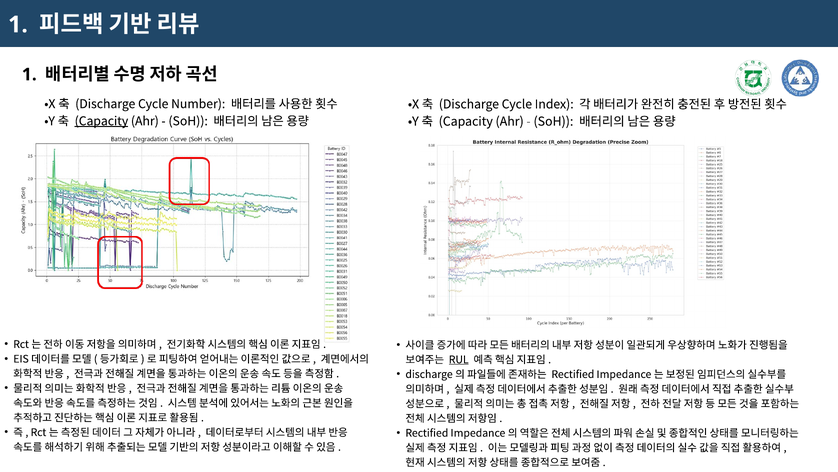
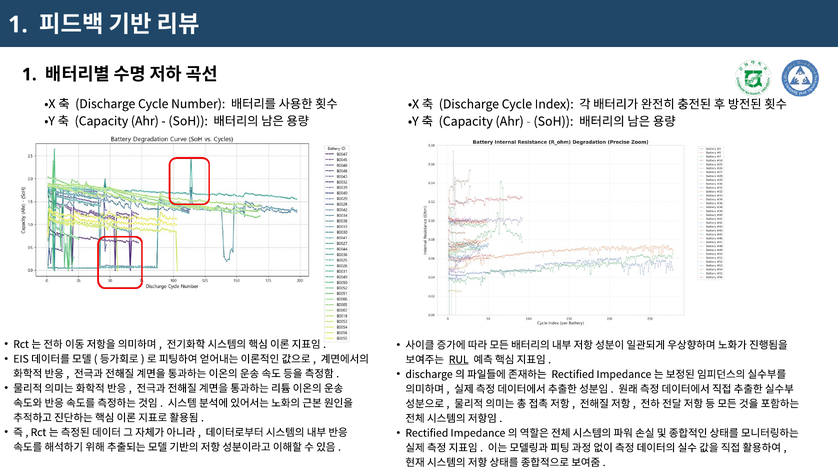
Capacity at (101, 121) underline: present -> none
